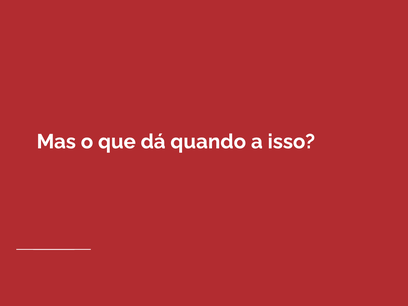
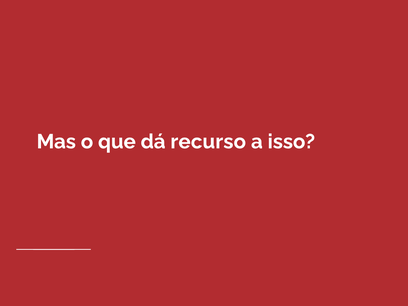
quando: quando -> recurso
